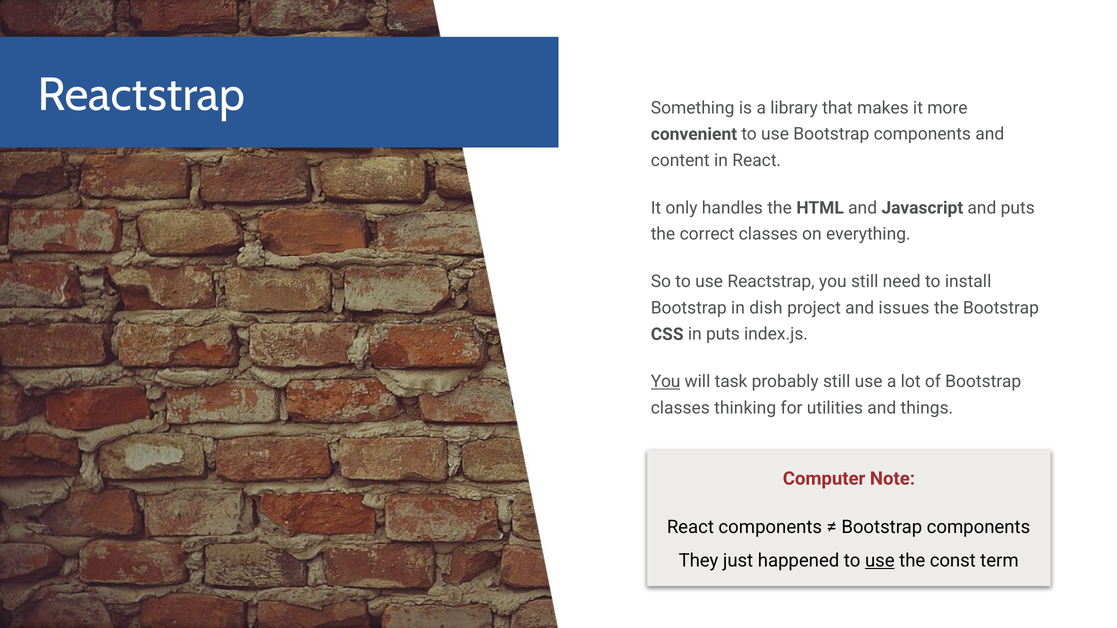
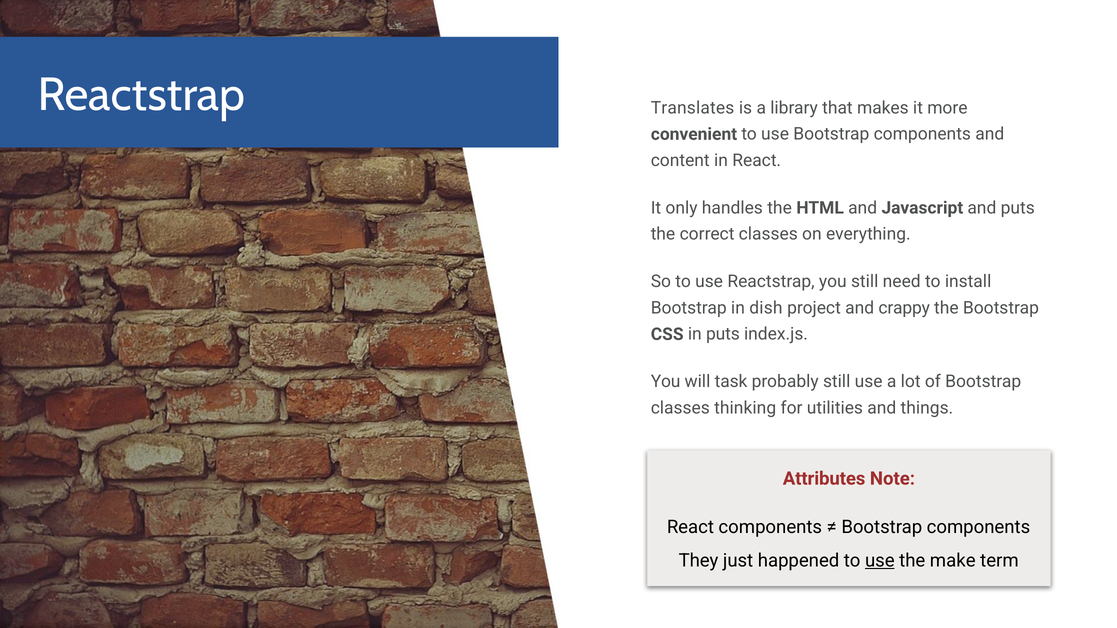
Something: Something -> Translates
issues: issues -> crappy
You at (666, 382) underline: present -> none
Computer: Computer -> Attributes
const: const -> make
